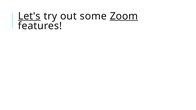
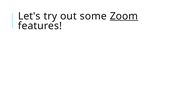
Let's underline: present -> none
